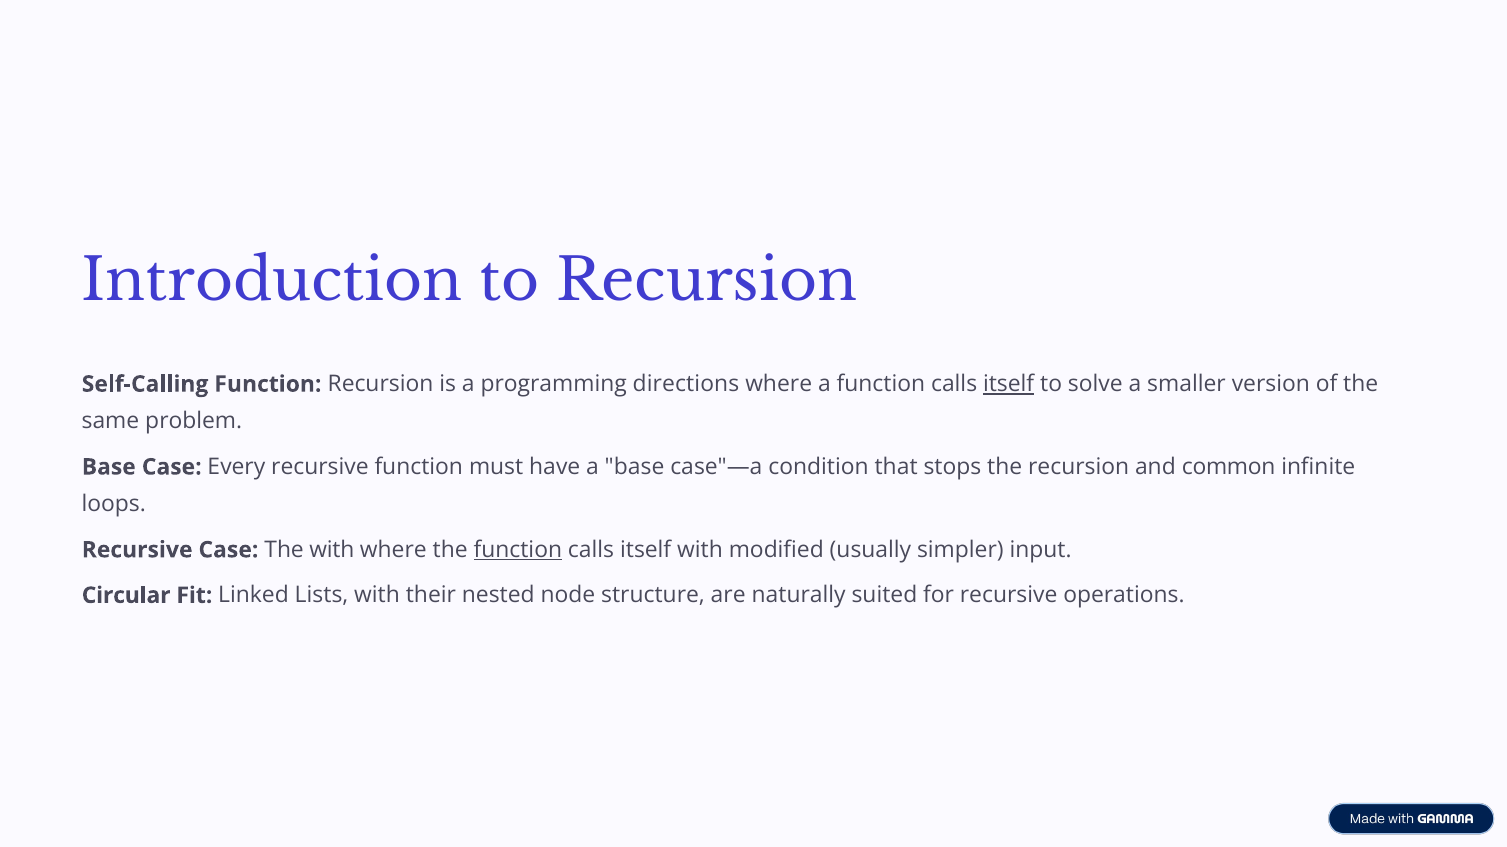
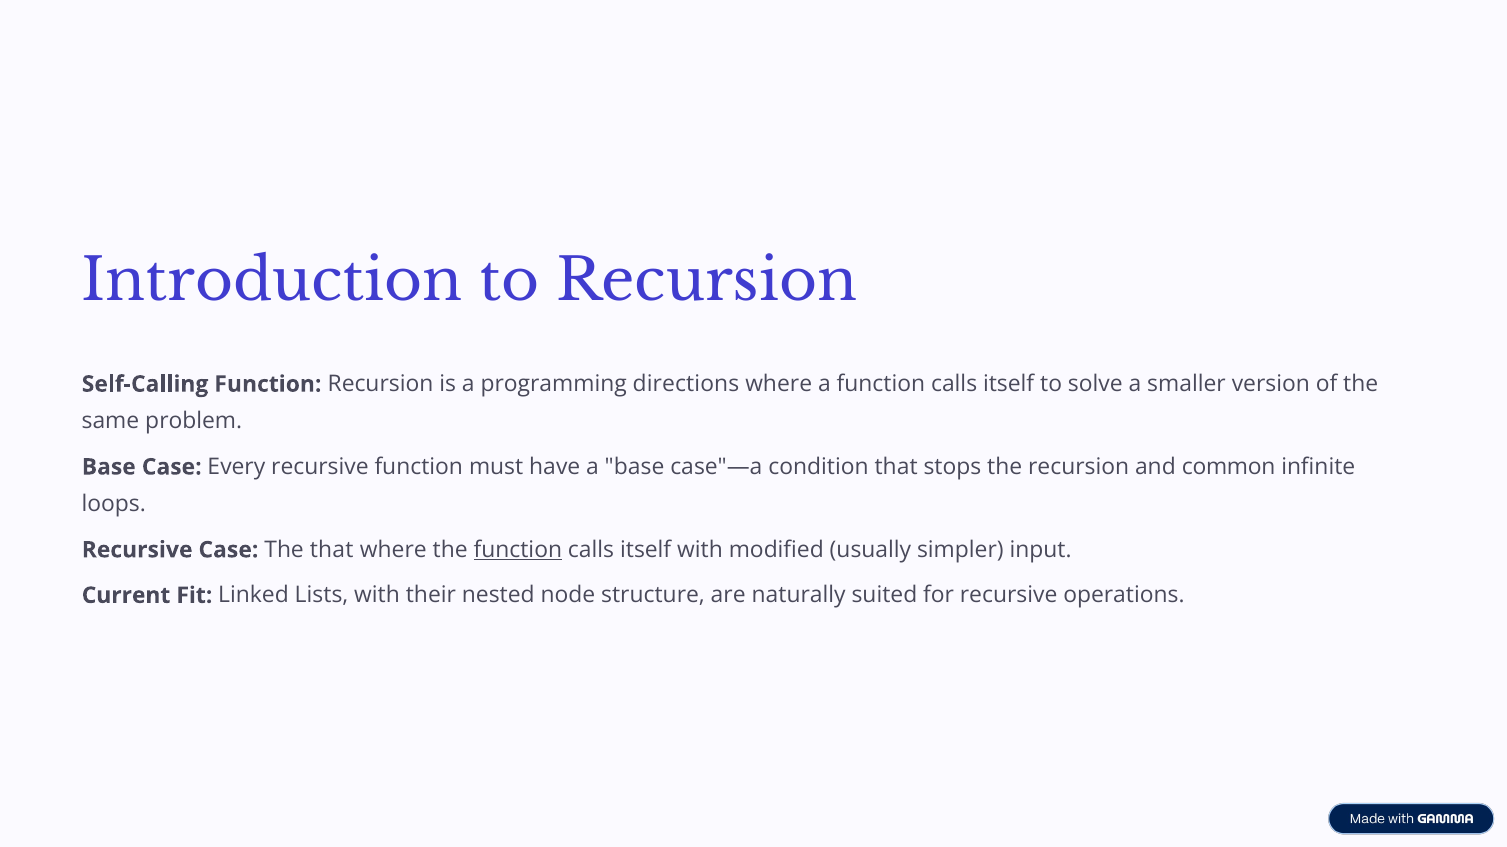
itself at (1009, 384) underline: present -> none
The with: with -> that
Circular: Circular -> Current
